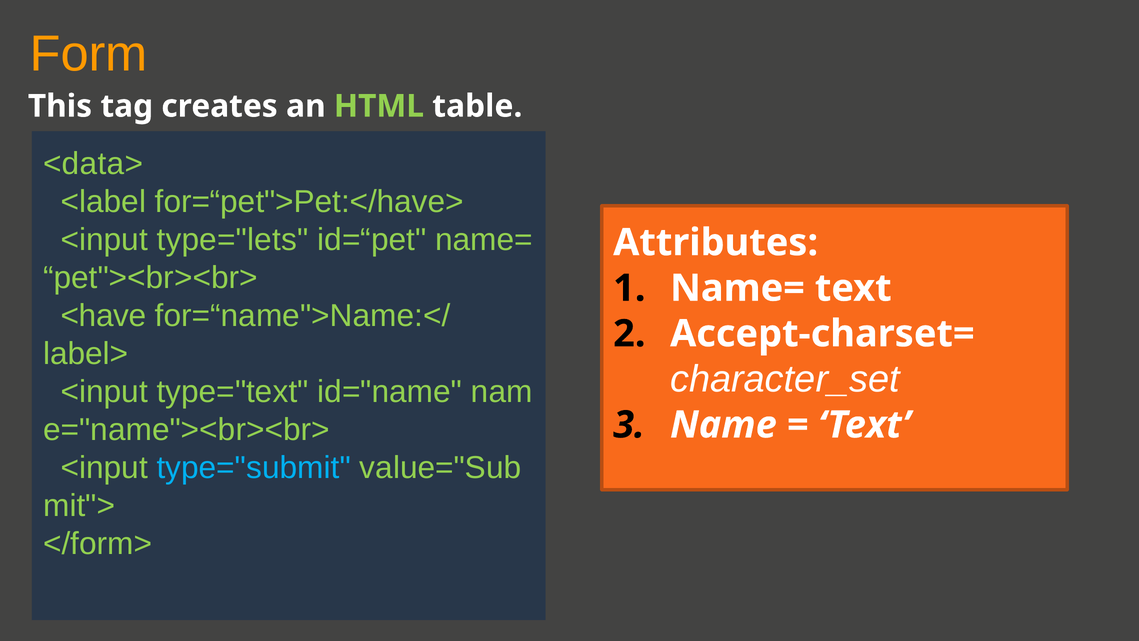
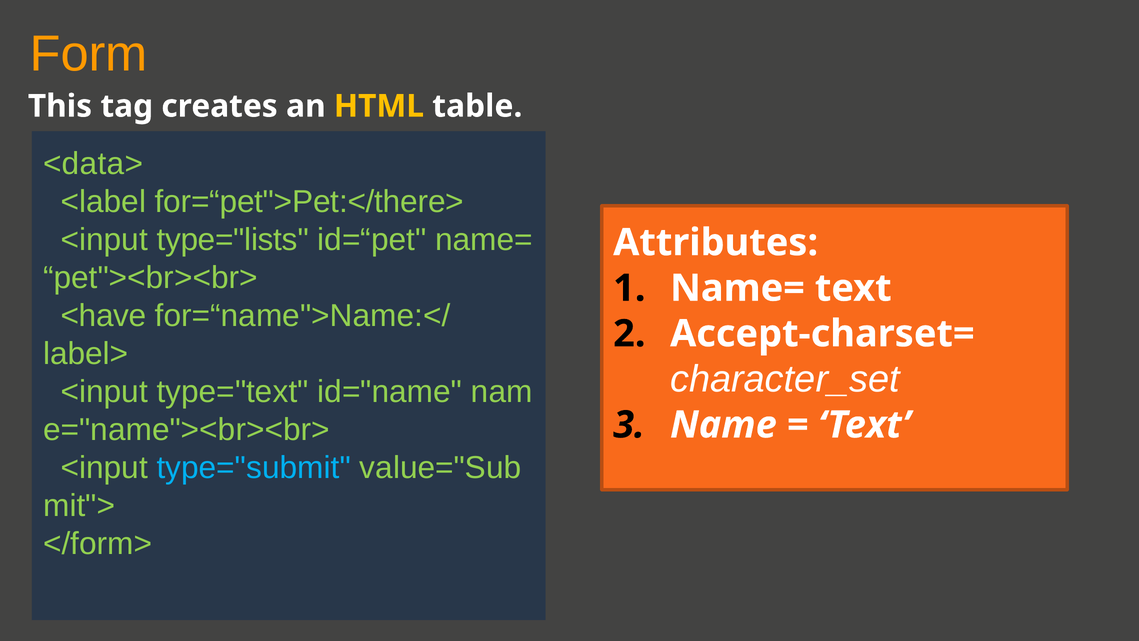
HTML colour: light green -> yellow
for=“pet">Pet:</have>: for=“pet">Pet:</have> -> for=“pet">Pet:</there>
type="lets: type="lets -> type="lists
